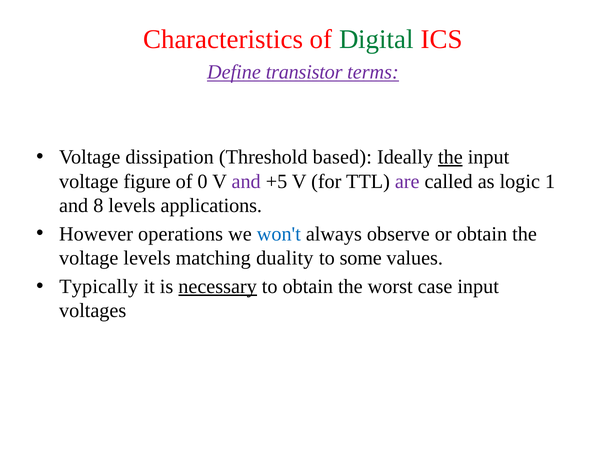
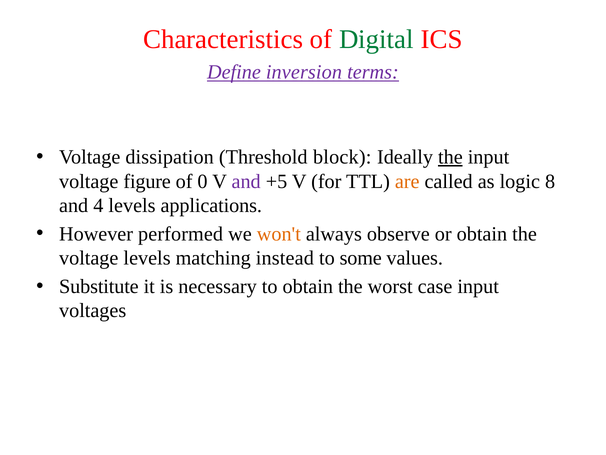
transistor: transistor -> inversion
based: based -> block
are colour: purple -> orange
1: 1 -> 8
8: 8 -> 4
operations: operations -> performed
won't colour: blue -> orange
duality: duality -> instead
Typically: Typically -> Substitute
necessary underline: present -> none
